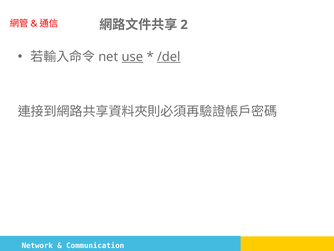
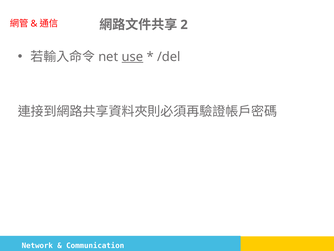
/del underline: present -> none
